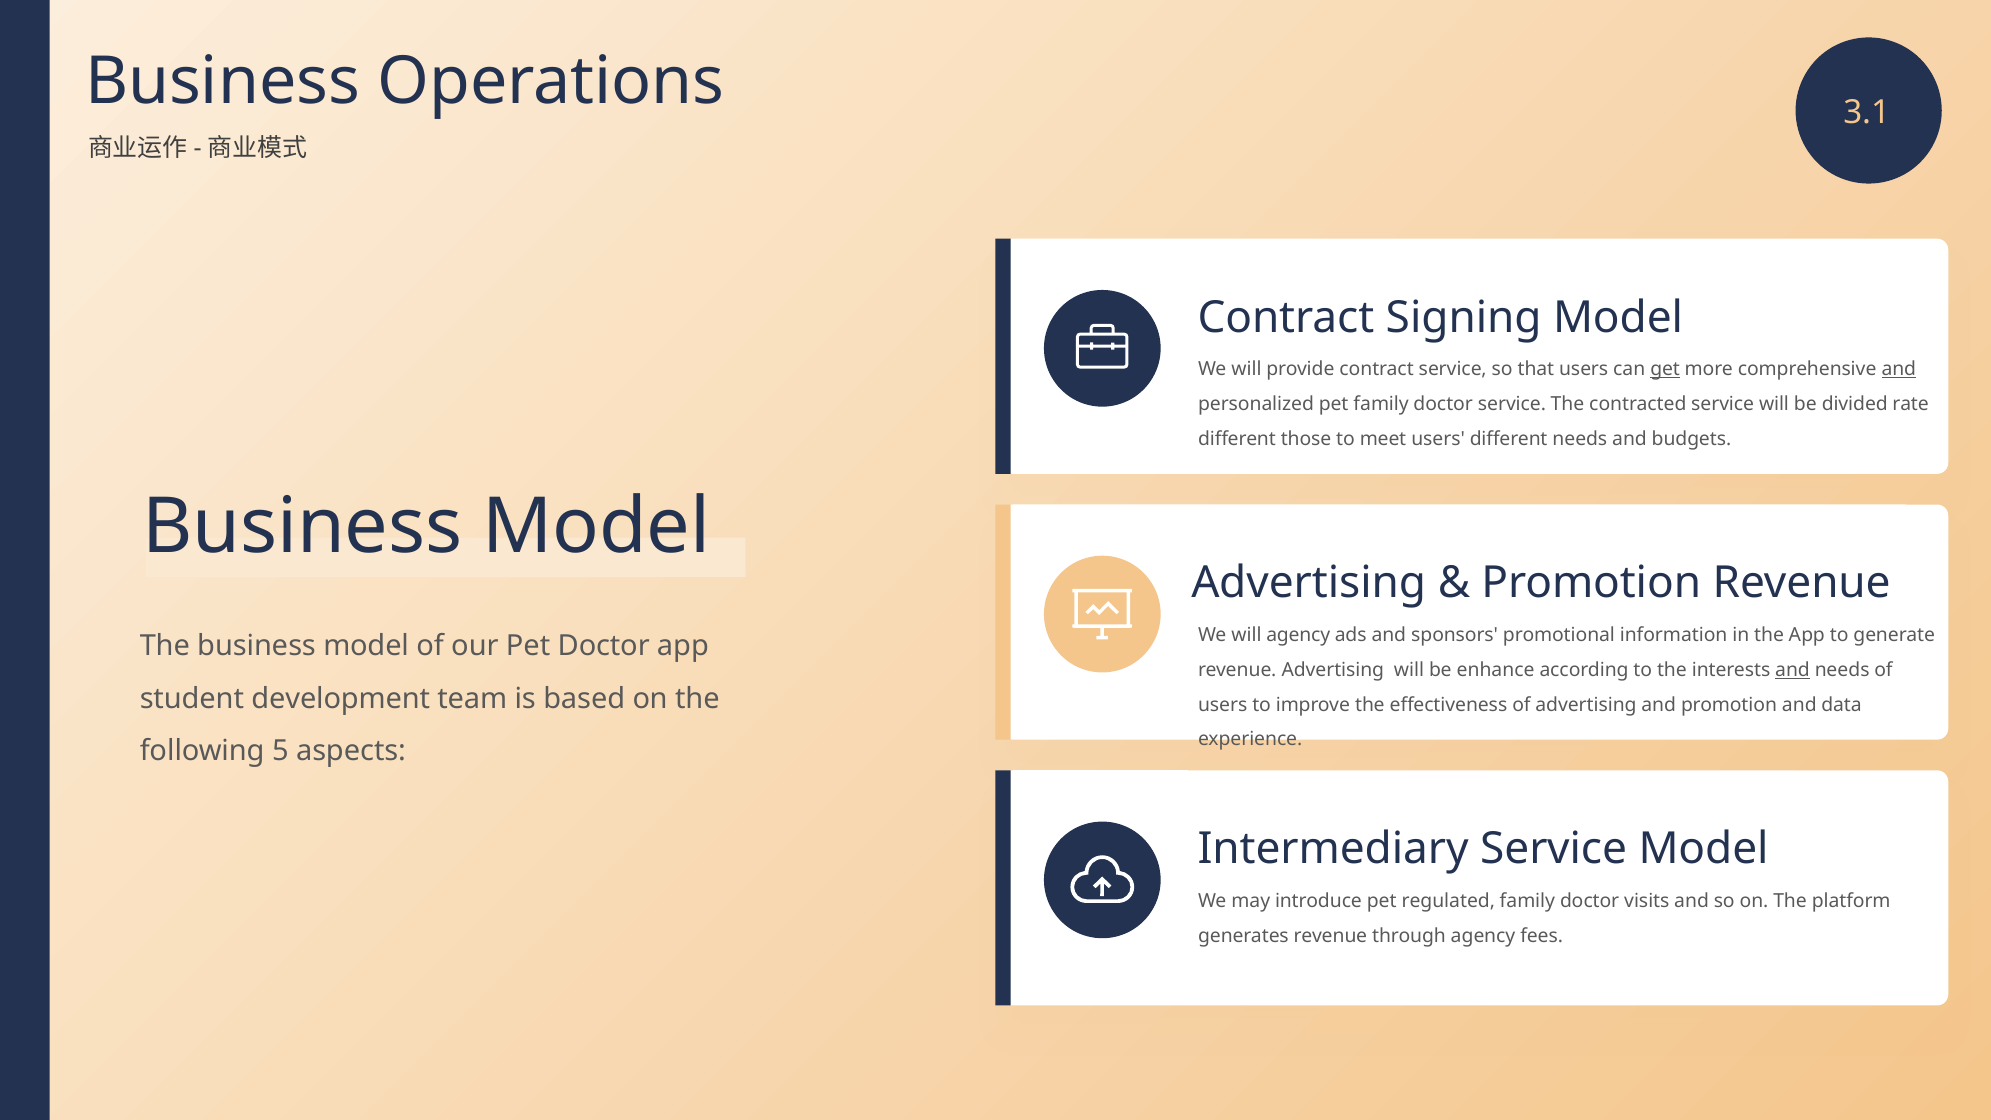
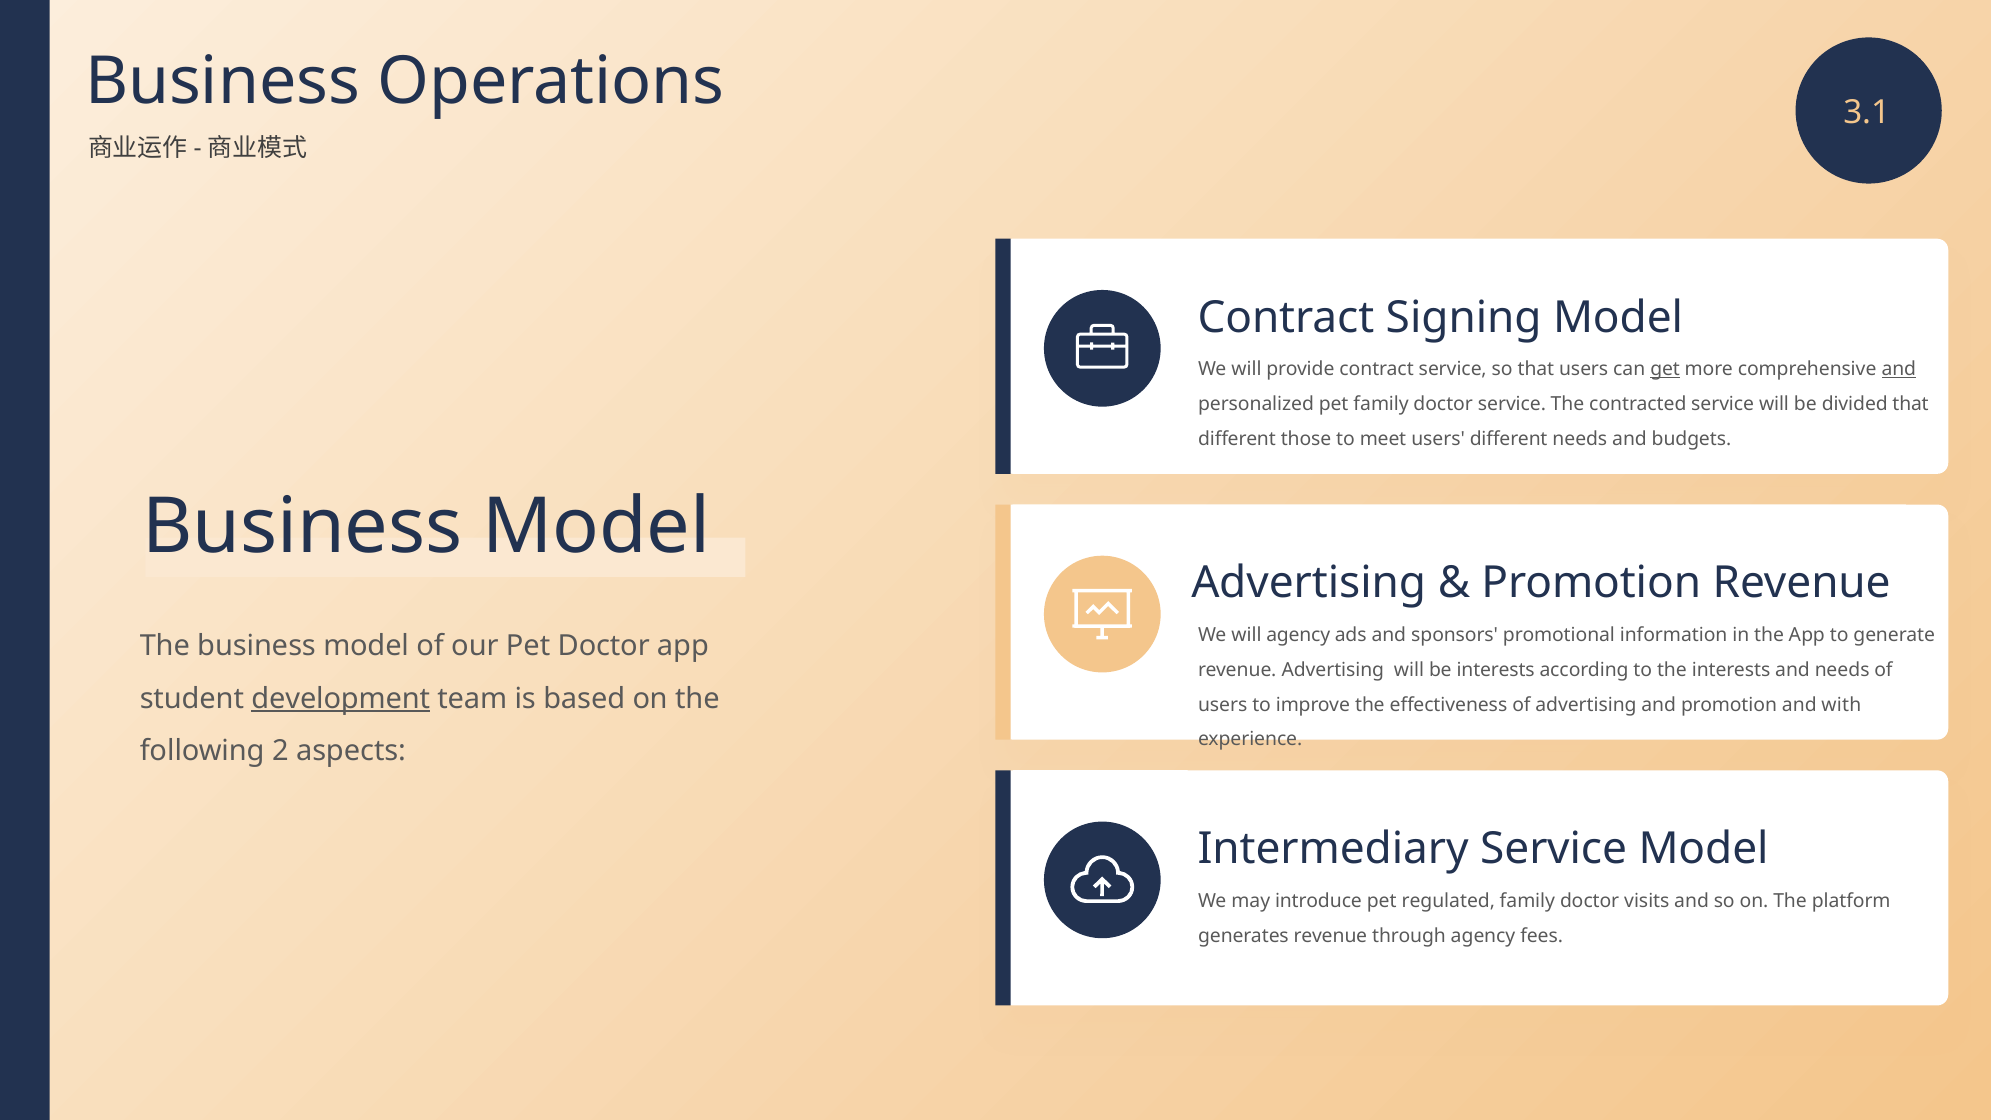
divided rate: rate -> that
be enhance: enhance -> interests
and at (1793, 670) underline: present -> none
development underline: none -> present
data: data -> with
5: 5 -> 2
